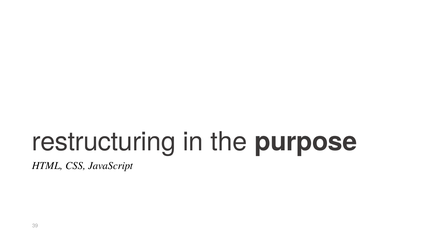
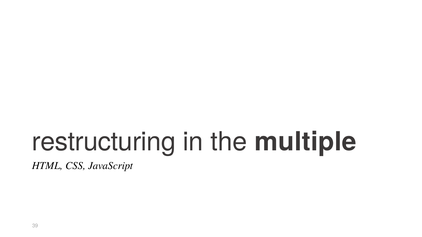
purpose: purpose -> multiple
